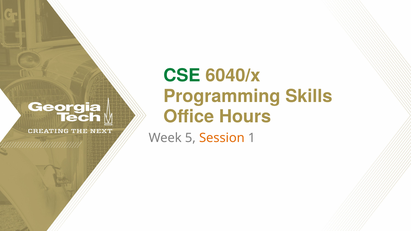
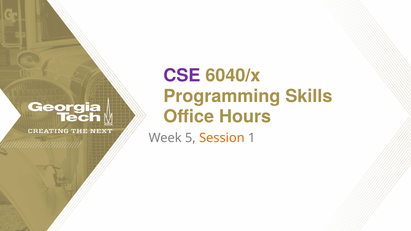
CSE colour: green -> purple
